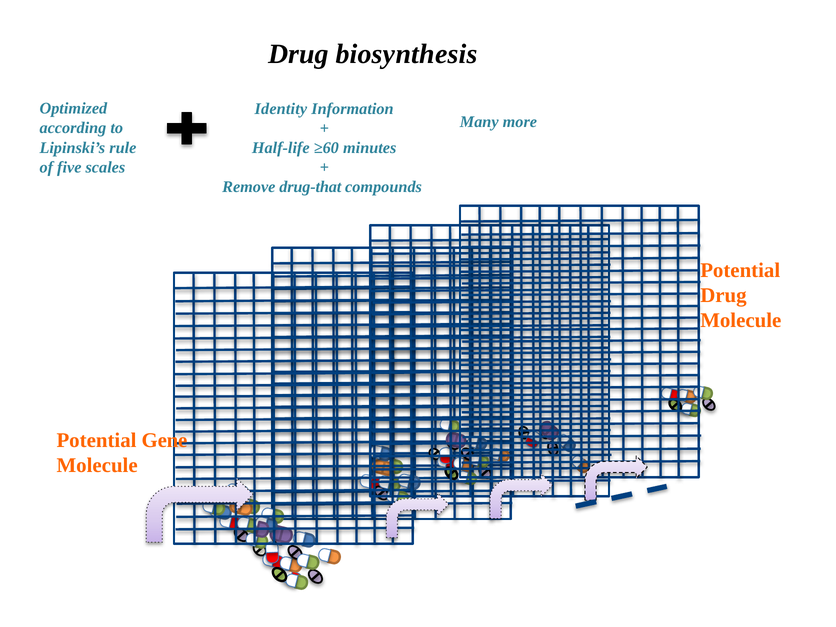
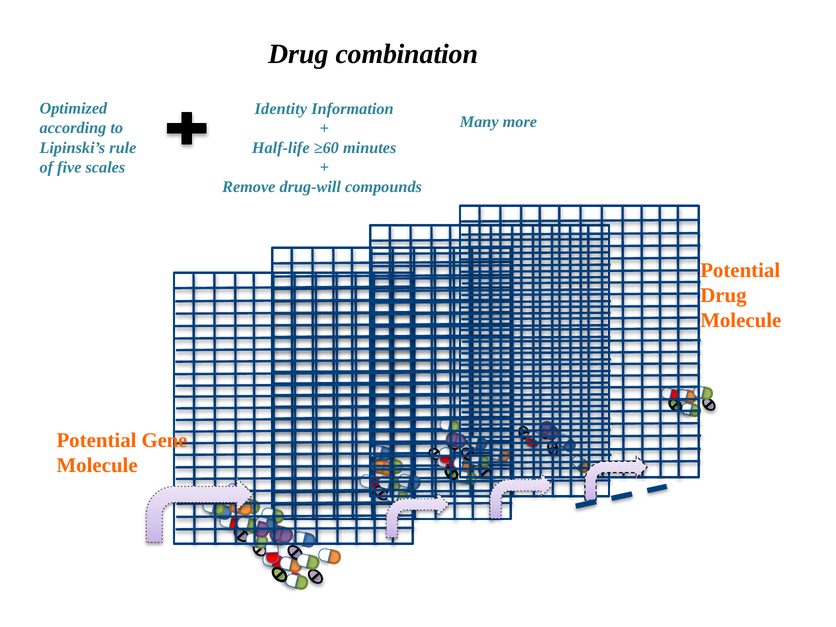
biosynthesis: biosynthesis -> combination
drug-that: drug-that -> drug-will
